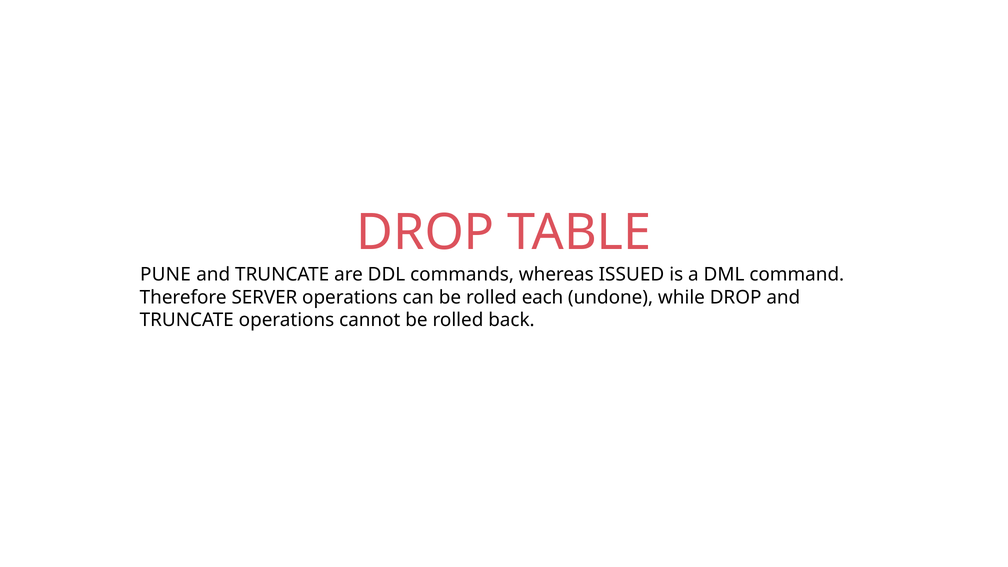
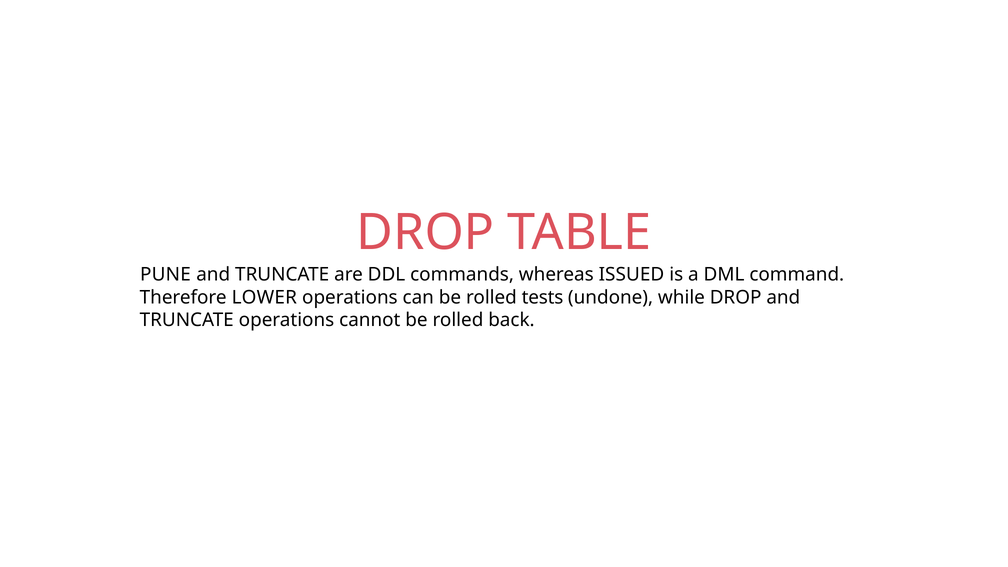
SERVER: SERVER -> LOWER
each: each -> tests
